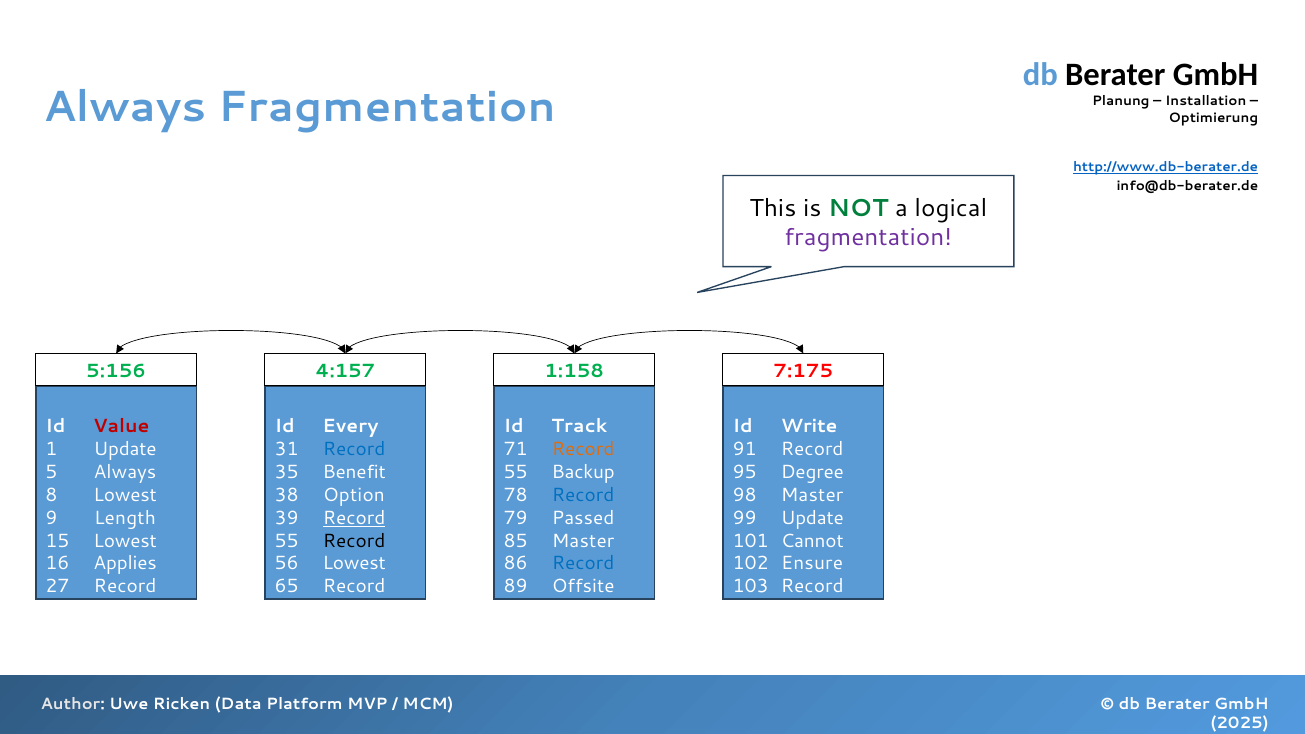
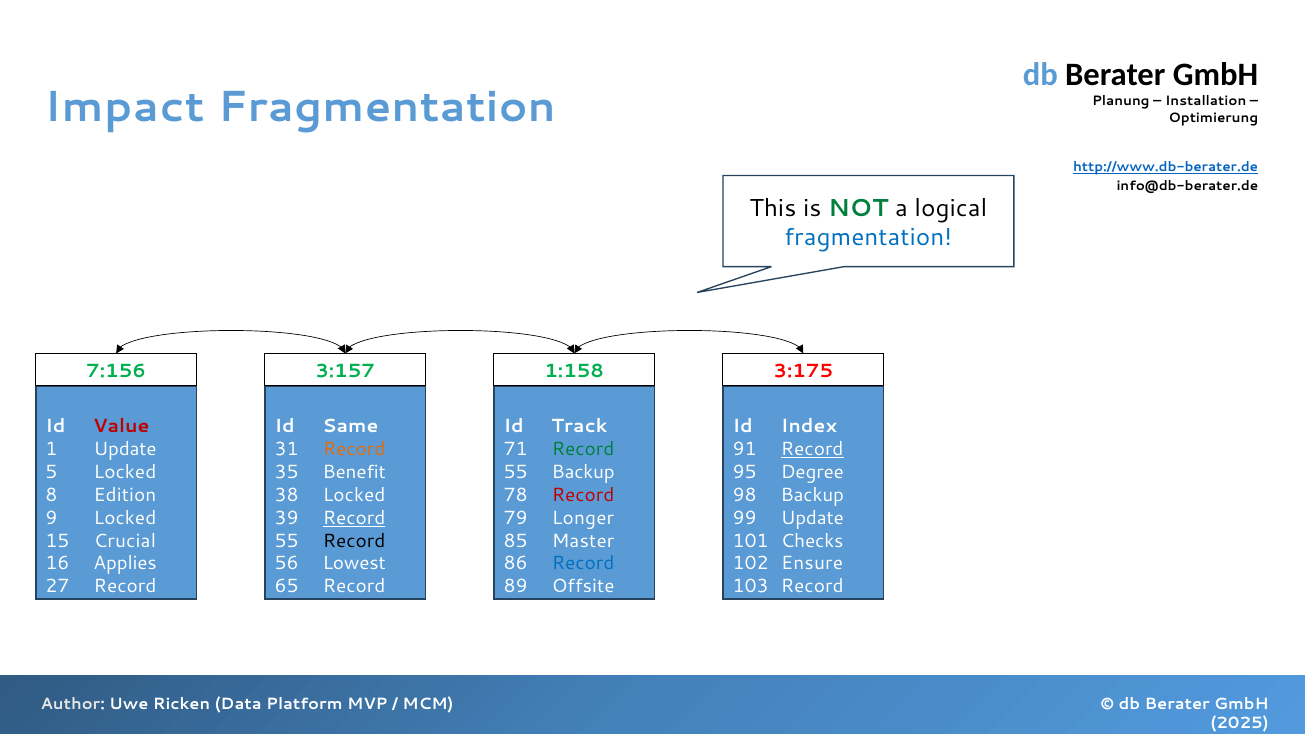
Always at (125, 107): Always -> Impact
fragmentation at (868, 237) colour: purple -> blue
5:156: 5:156 -> 7:156
4:157: 4:157 -> 3:157
7:175: 7:175 -> 3:175
Every: Every -> Same
Write: Write -> Index
Record at (354, 449) colour: blue -> orange
Record at (583, 449) colour: orange -> green
Record at (812, 449) underline: none -> present
5 Always: Always -> Locked
8 Lowest: Lowest -> Edition
38 Option: Option -> Locked
Record at (583, 495) colour: blue -> red
98 Master: Master -> Backup
9 Length: Length -> Locked
Passed: Passed -> Longer
15 Lowest: Lowest -> Crucial
Cannot: Cannot -> Checks
